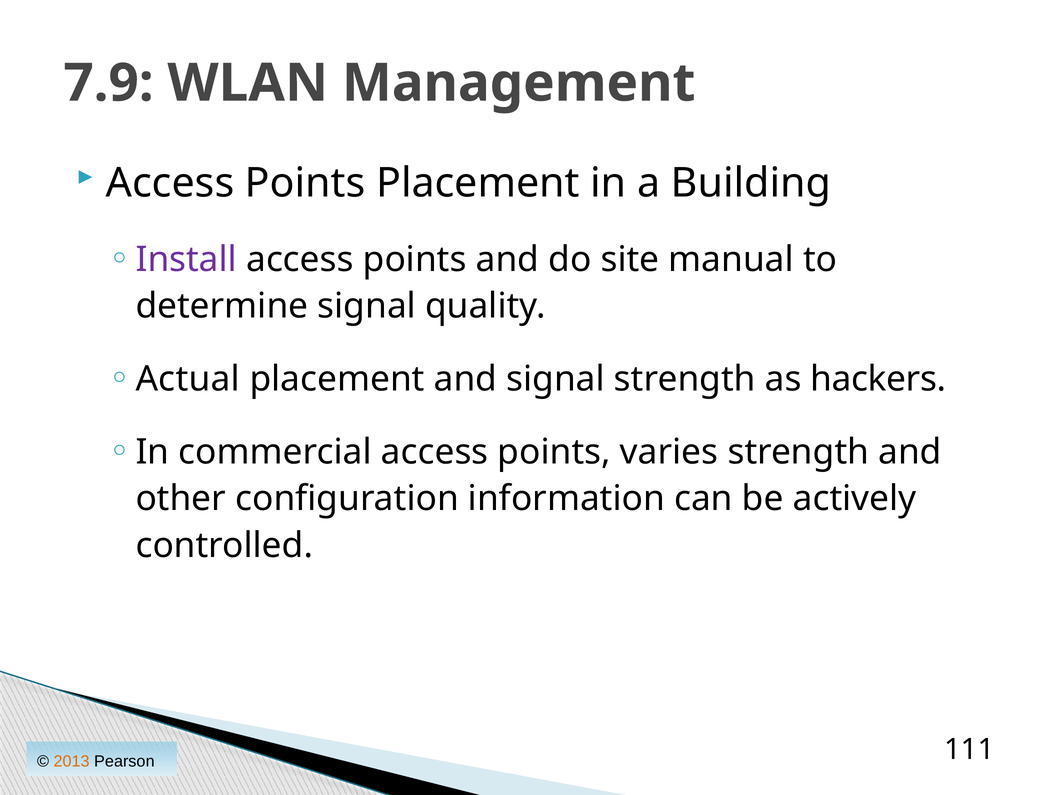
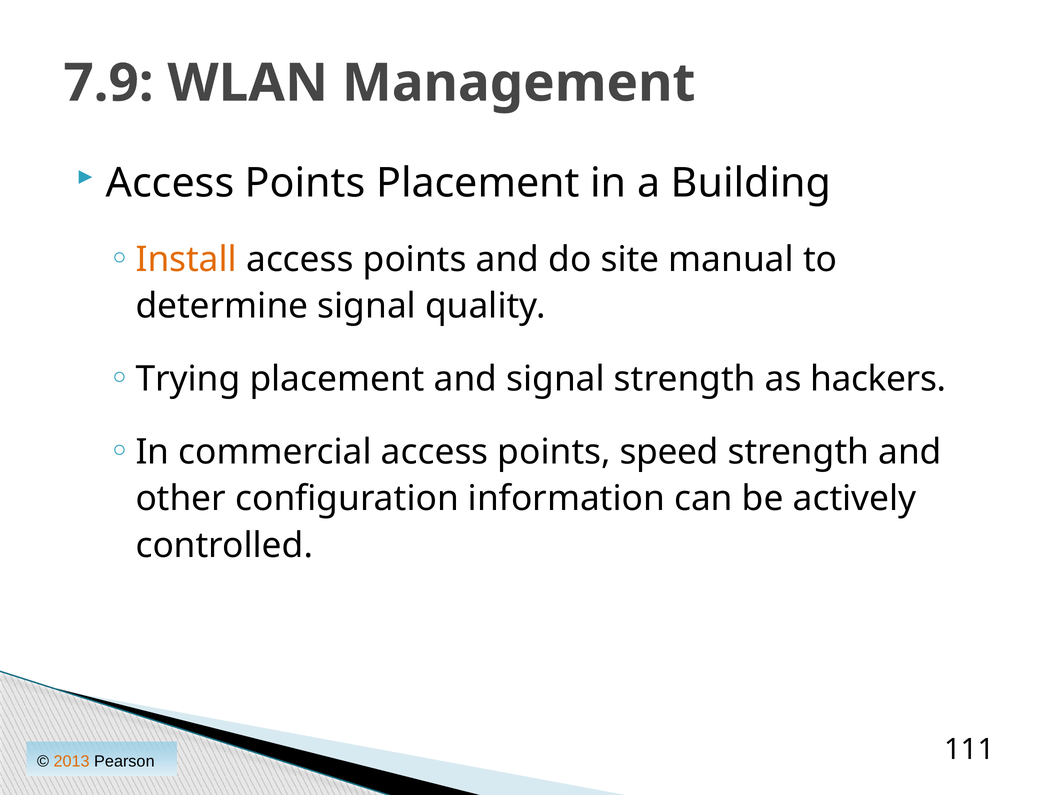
Install colour: purple -> orange
Actual: Actual -> Trying
varies: varies -> speed
